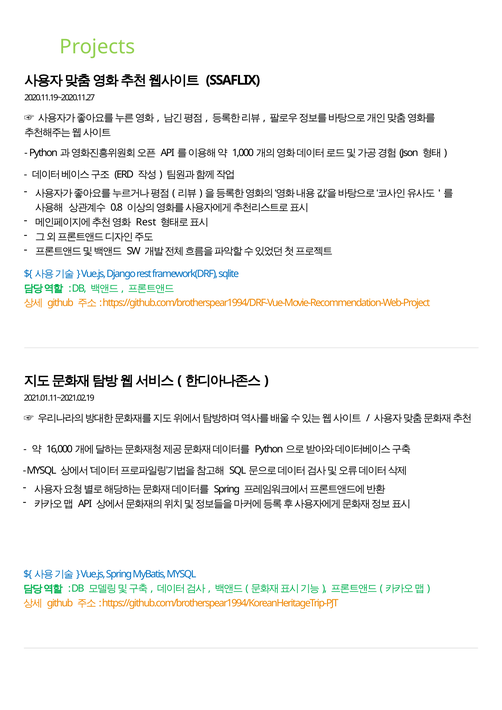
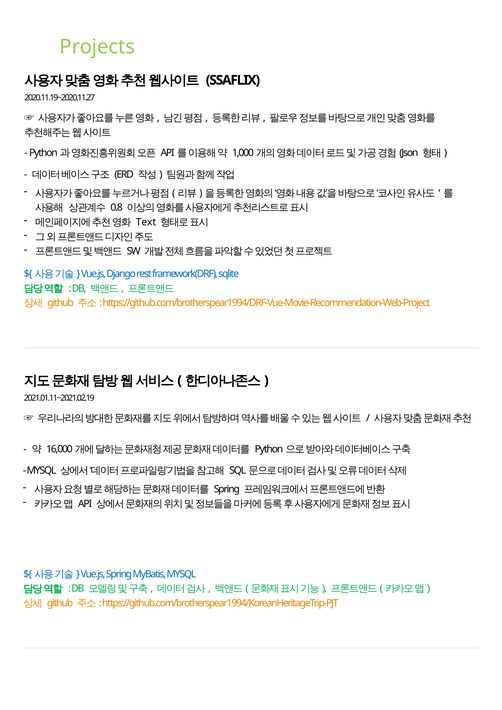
Rest at (146, 222): Rest -> Text
